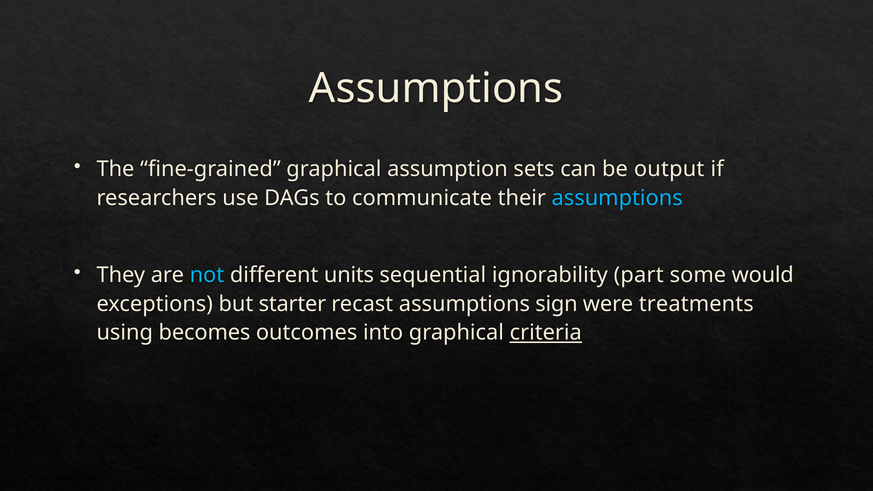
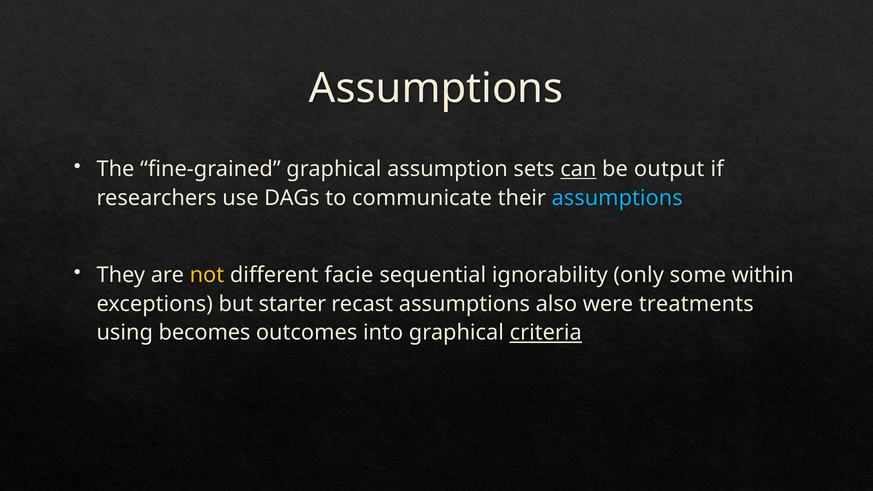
can underline: none -> present
not colour: light blue -> yellow
units: units -> facie
part: part -> only
would: would -> within
sign: sign -> also
